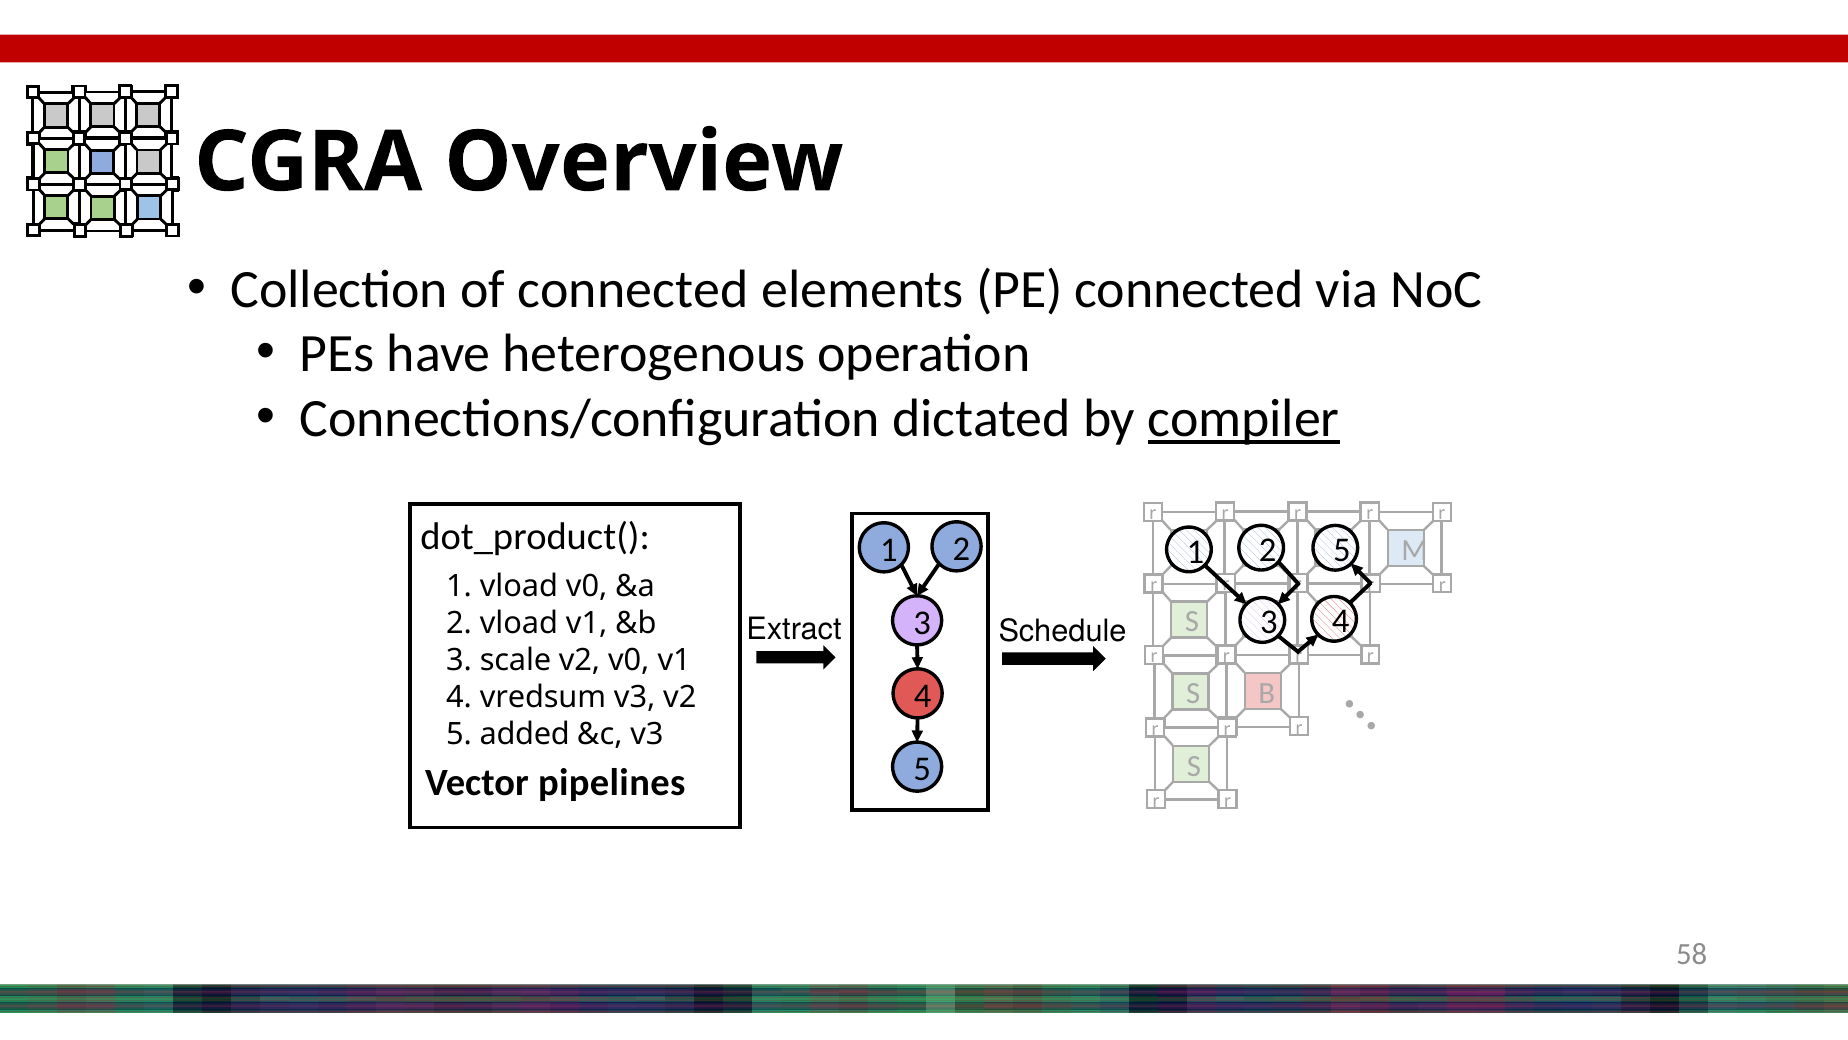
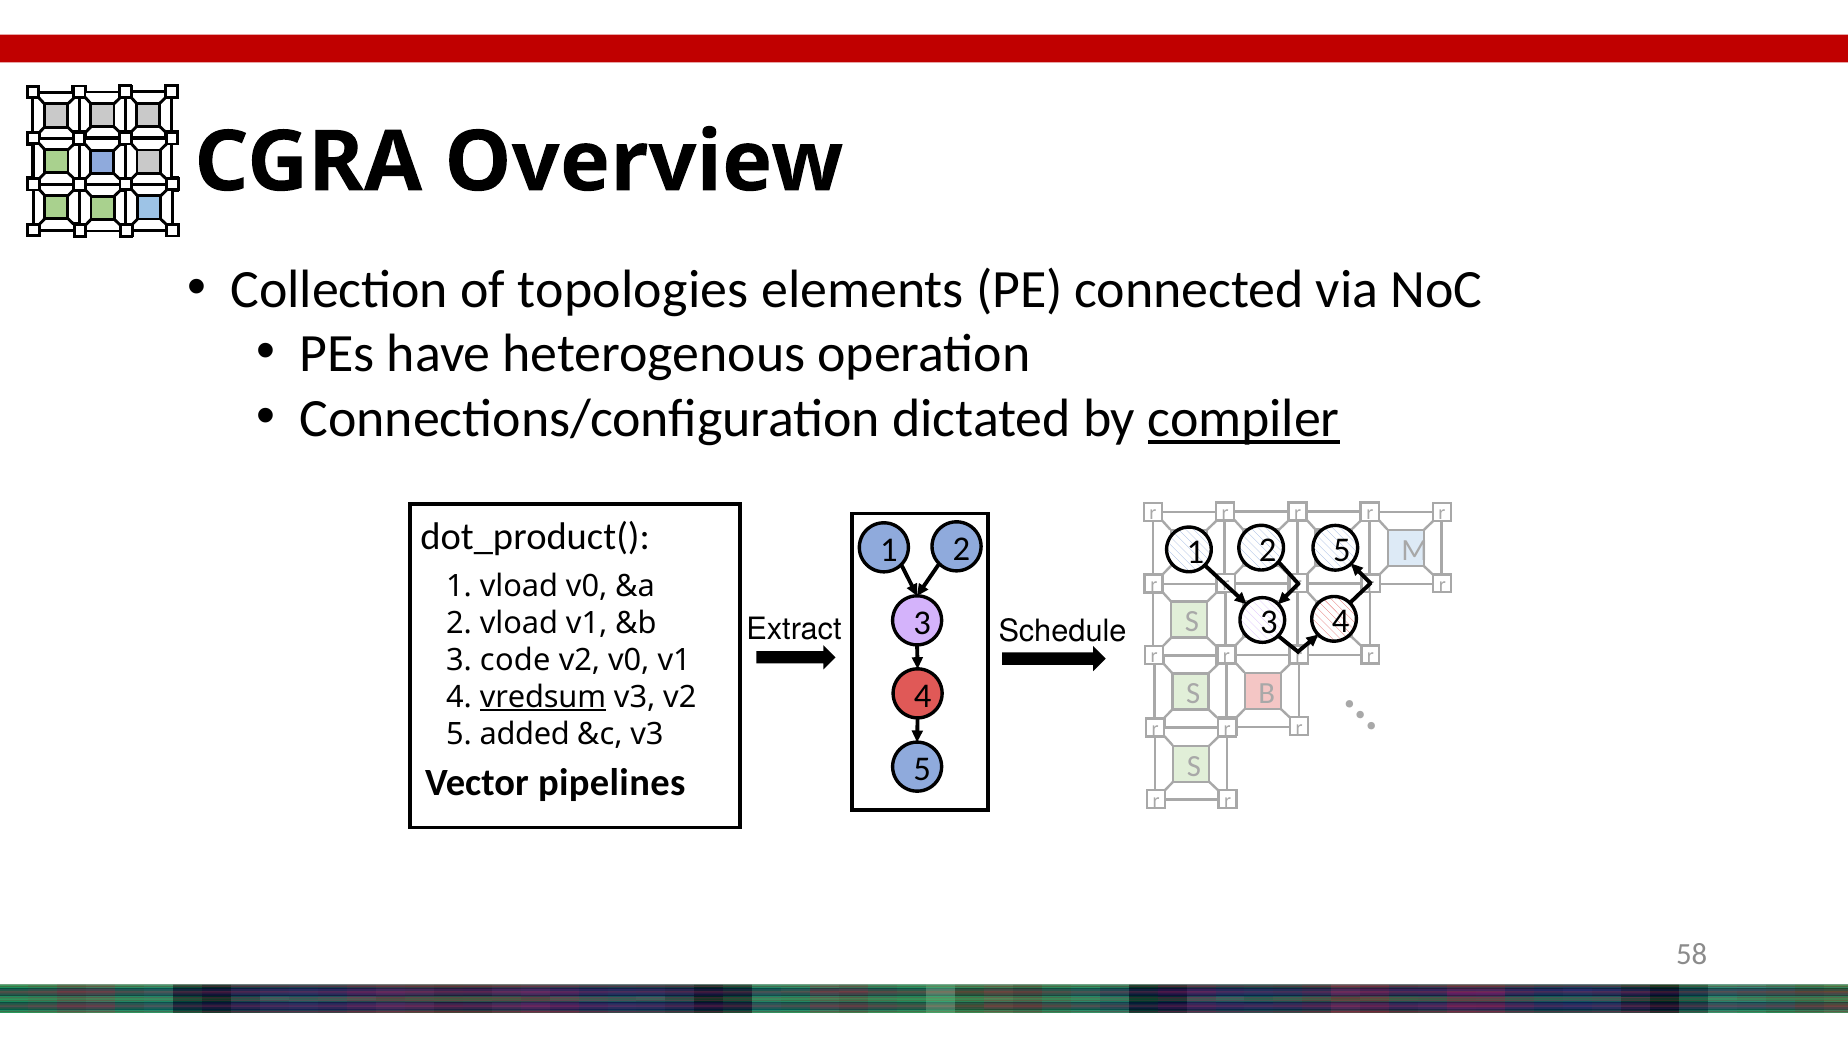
of connected: connected -> topologies
scale: scale -> code
vredsum underline: none -> present
